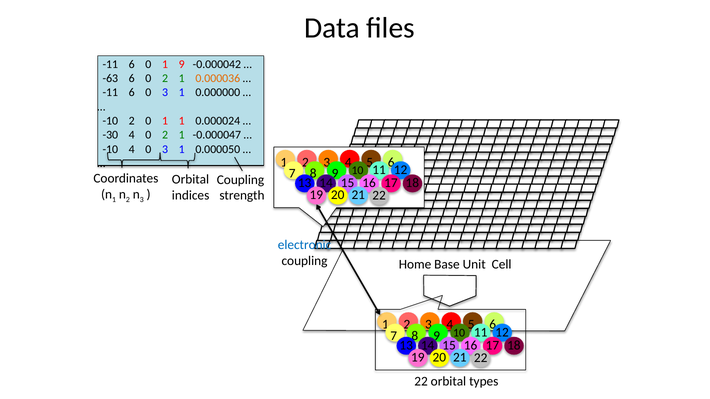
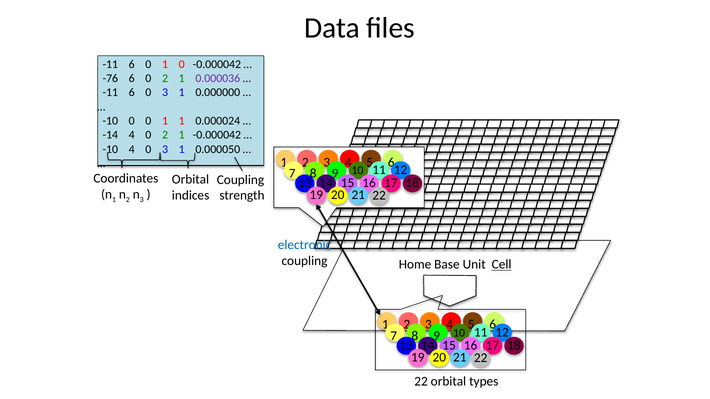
1 9: 9 -> 0
-63: -63 -> -76
0.000036 colour: orange -> purple
-10 2: 2 -> 0
-30: -30 -> -14
1 -0.000047: -0.000047 -> -0.000042
Cell underline: none -> present
